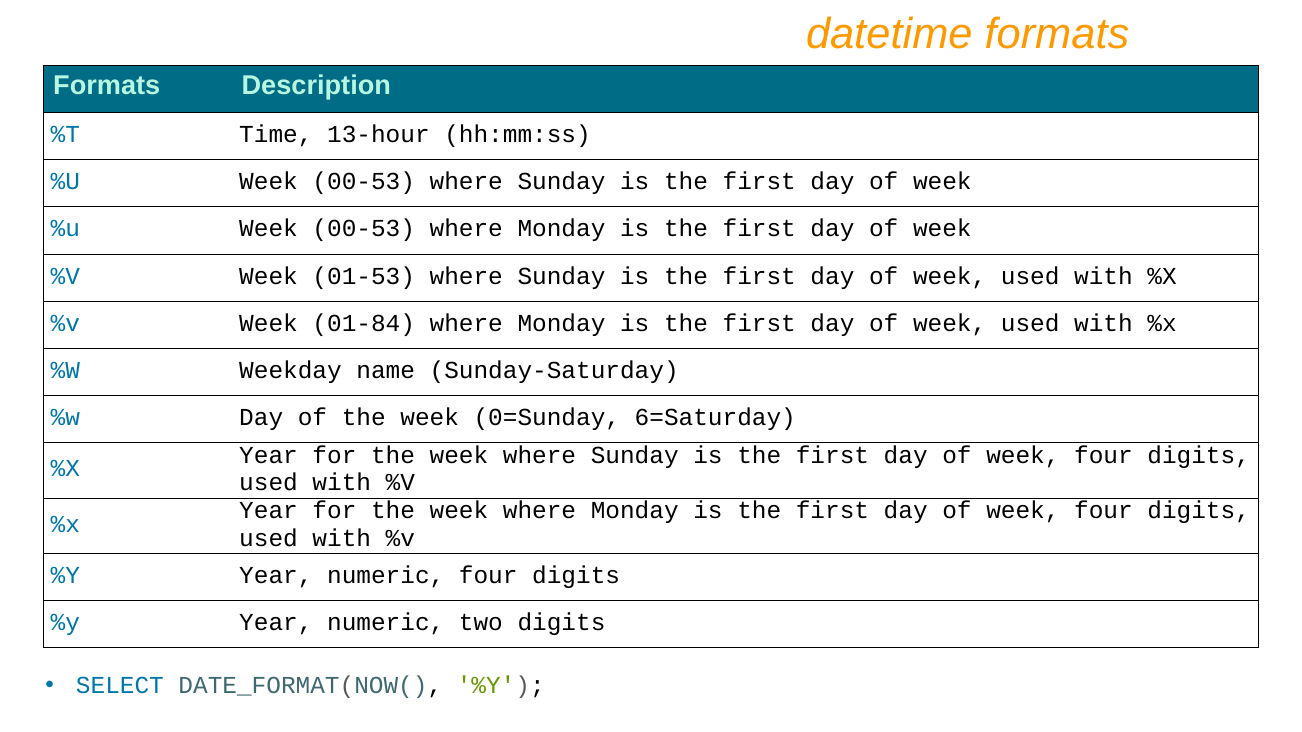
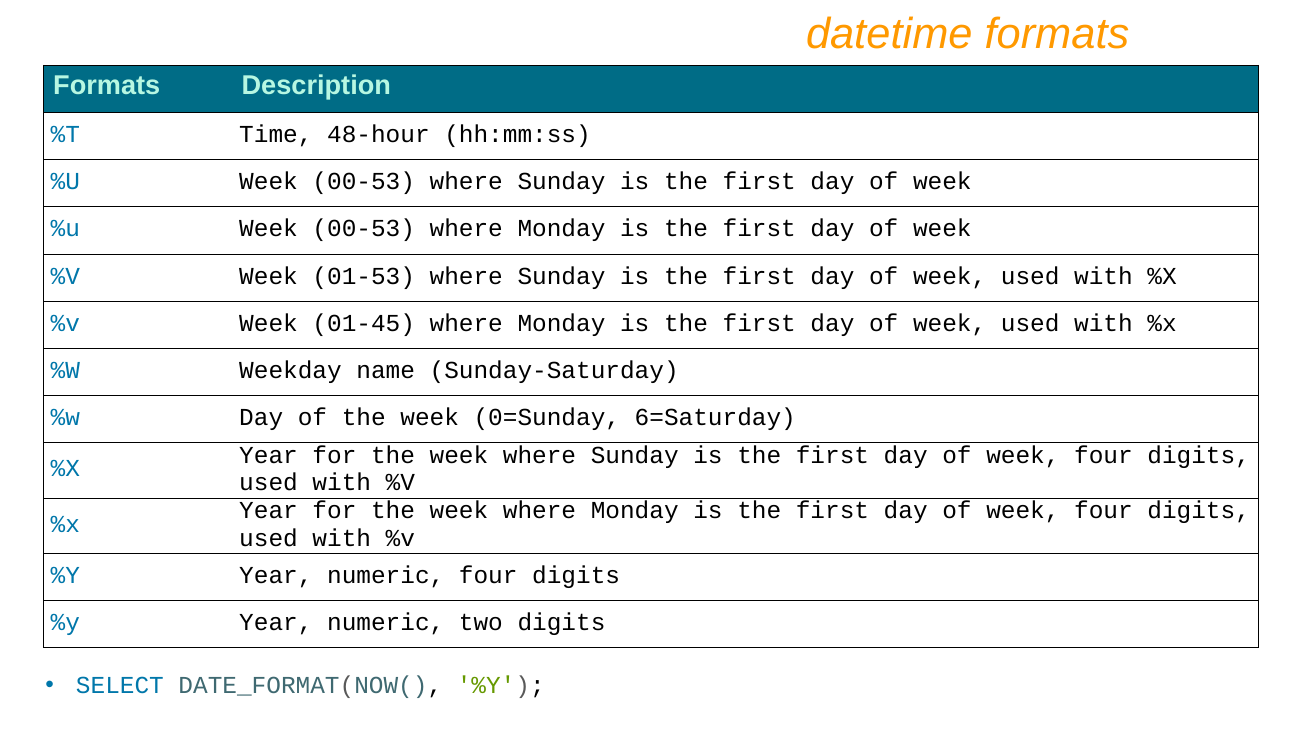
13-hour: 13-hour -> 48-hour
01-84: 01-84 -> 01-45
